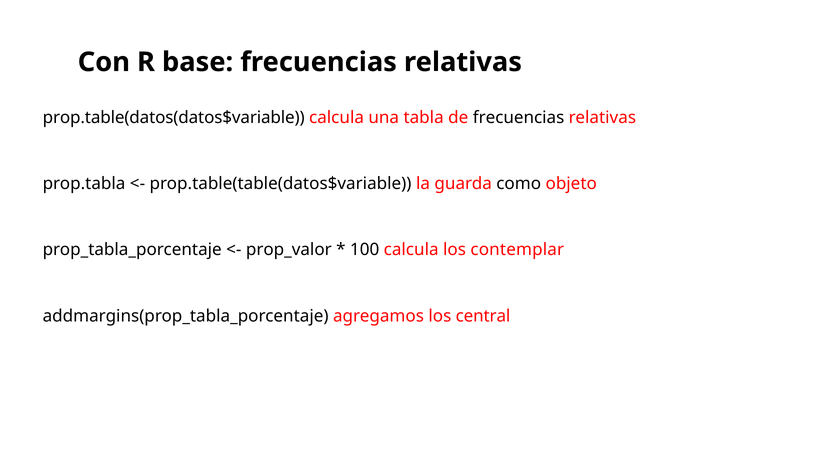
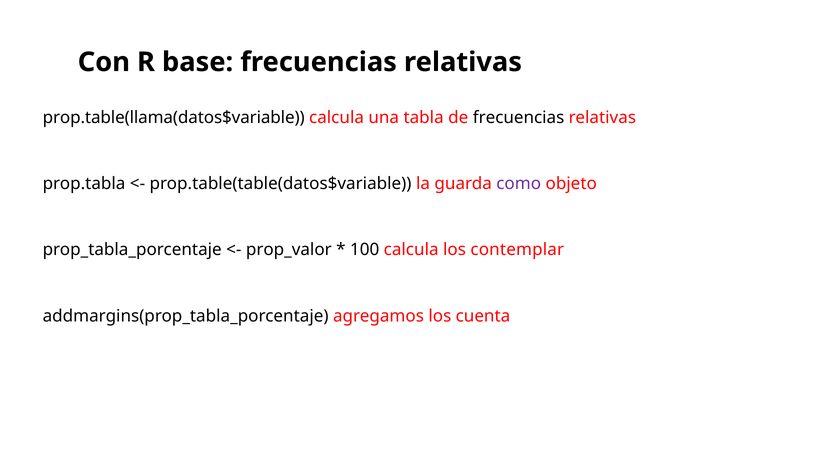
prop.table(datos(datos$variable: prop.table(datos(datos$variable -> prop.table(llama(datos$variable
como colour: black -> purple
central: central -> cuenta
